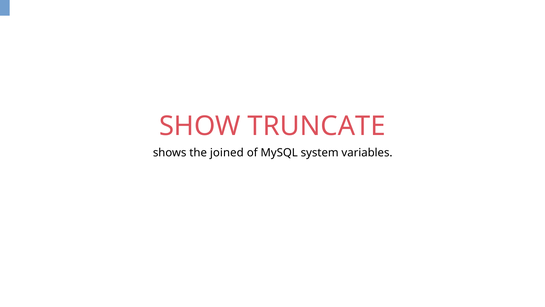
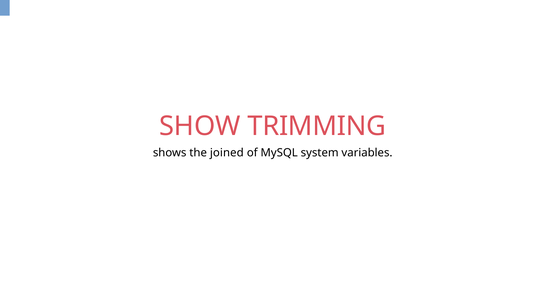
TRUNCATE: TRUNCATE -> TRIMMING
